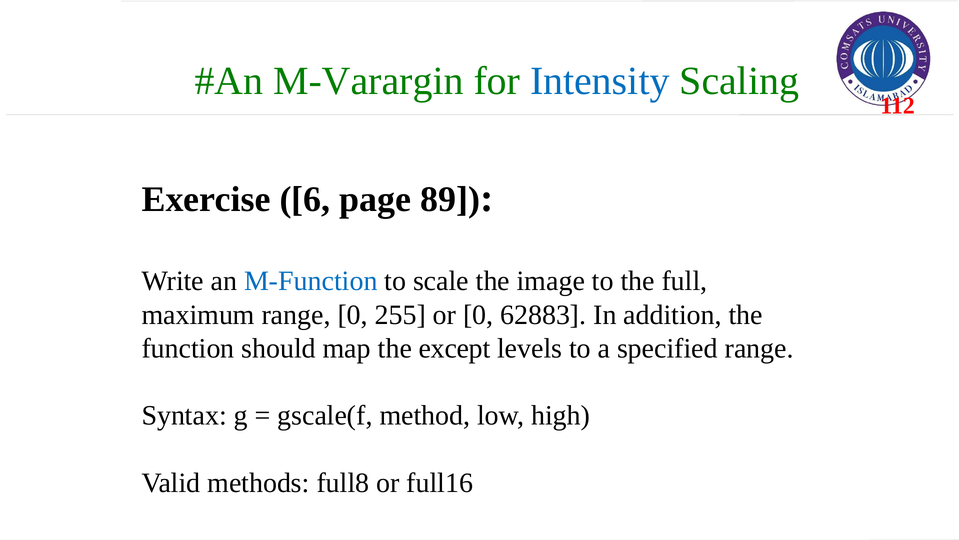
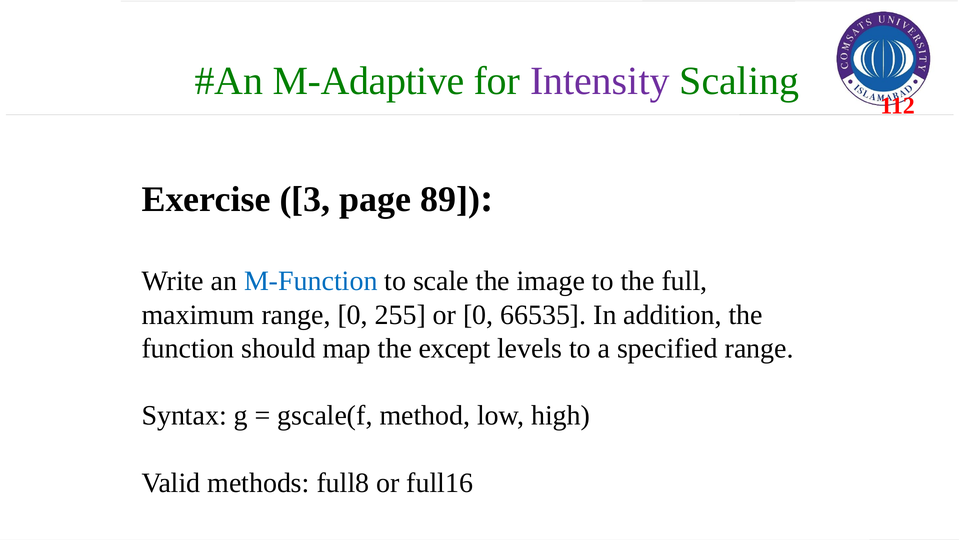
M-Varargin: M-Varargin -> M-Adaptive
Intensity colour: blue -> purple
6: 6 -> 3
62883: 62883 -> 66535
